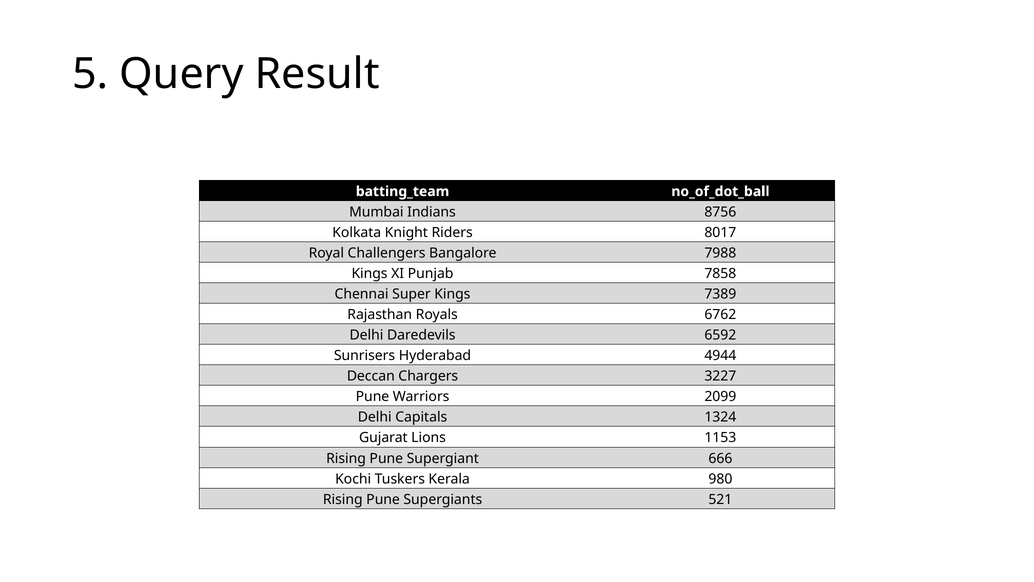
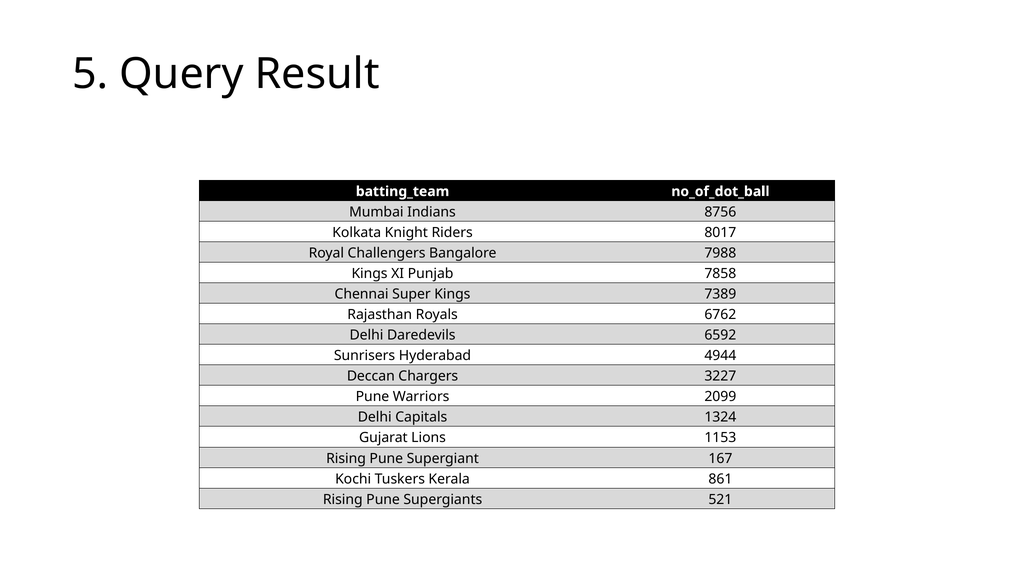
666: 666 -> 167
980: 980 -> 861
